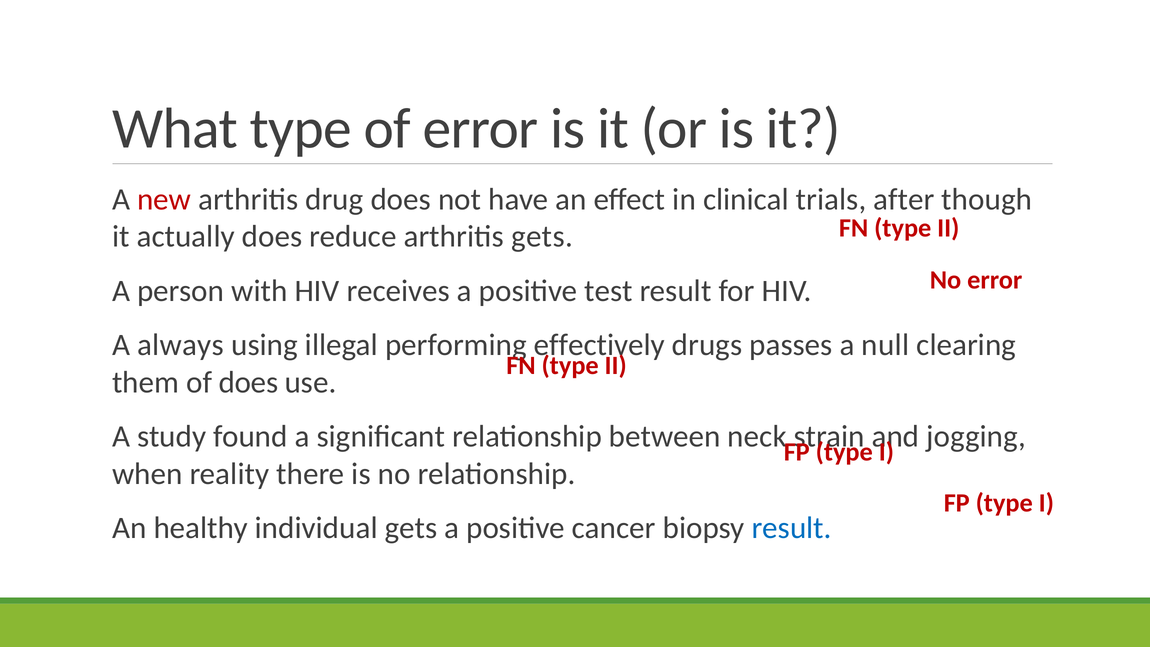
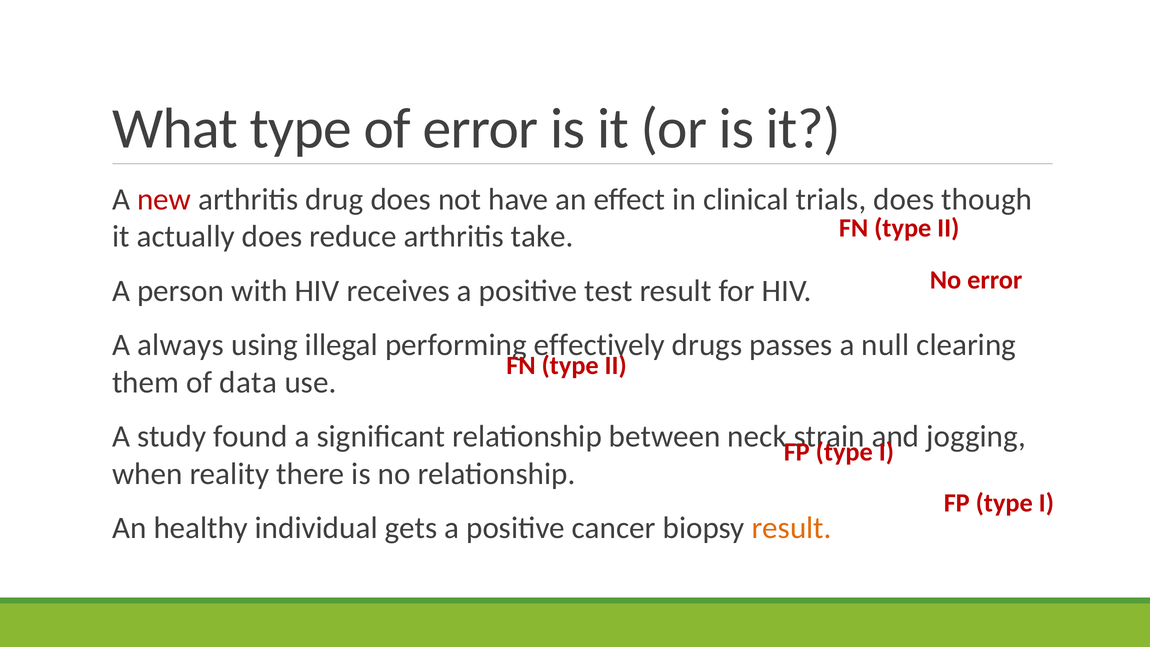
trials after: after -> does
arthritis gets: gets -> take
of does: does -> data
result at (792, 528) colour: blue -> orange
